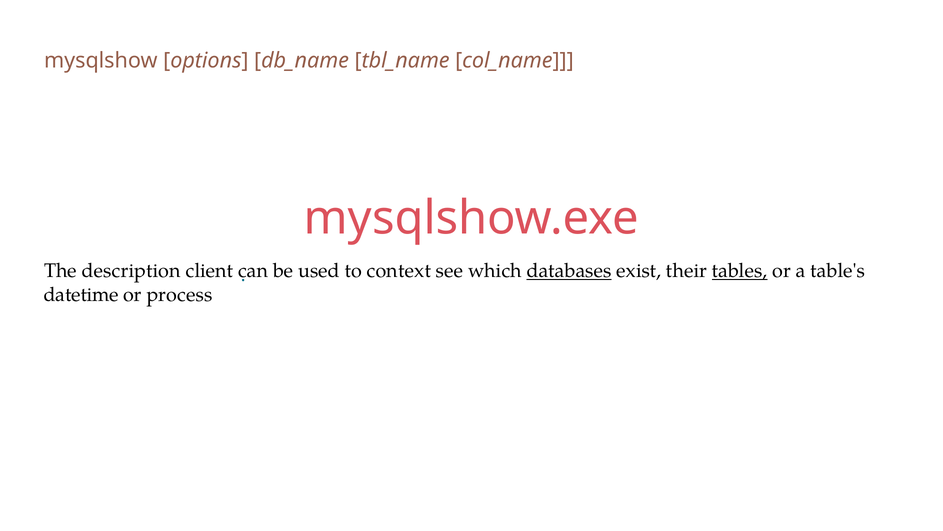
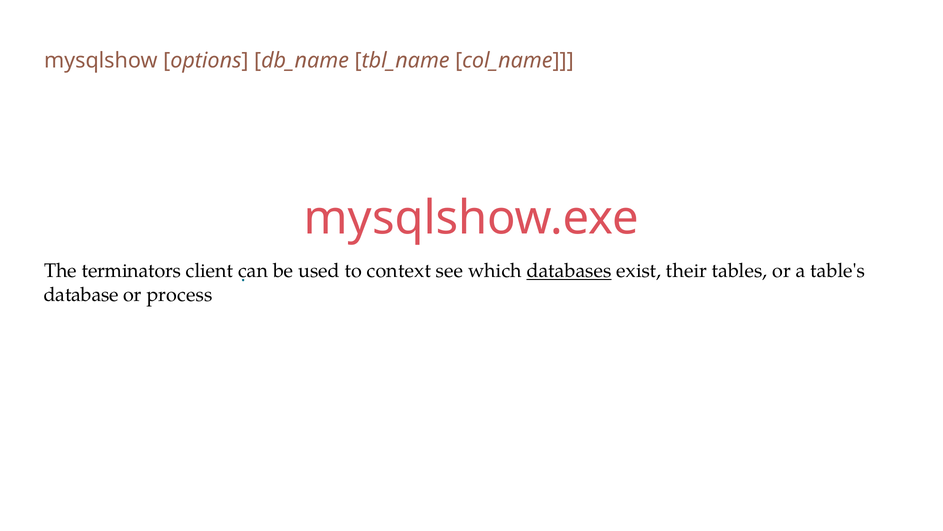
description: description -> terminators
tables underline: present -> none
datetime: datetime -> database
